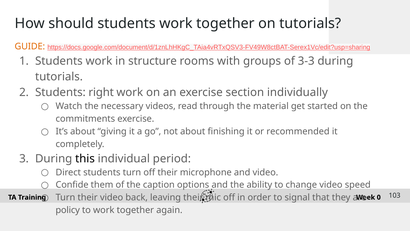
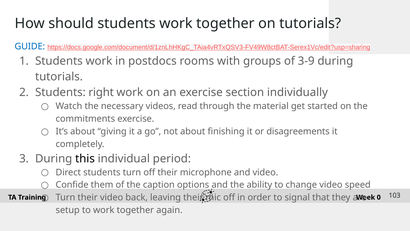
GUIDE colour: orange -> blue
structure: structure -> postdocs
3-3: 3-3 -> 3-9
recommended: recommended -> disagreements
policy: policy -> setup
